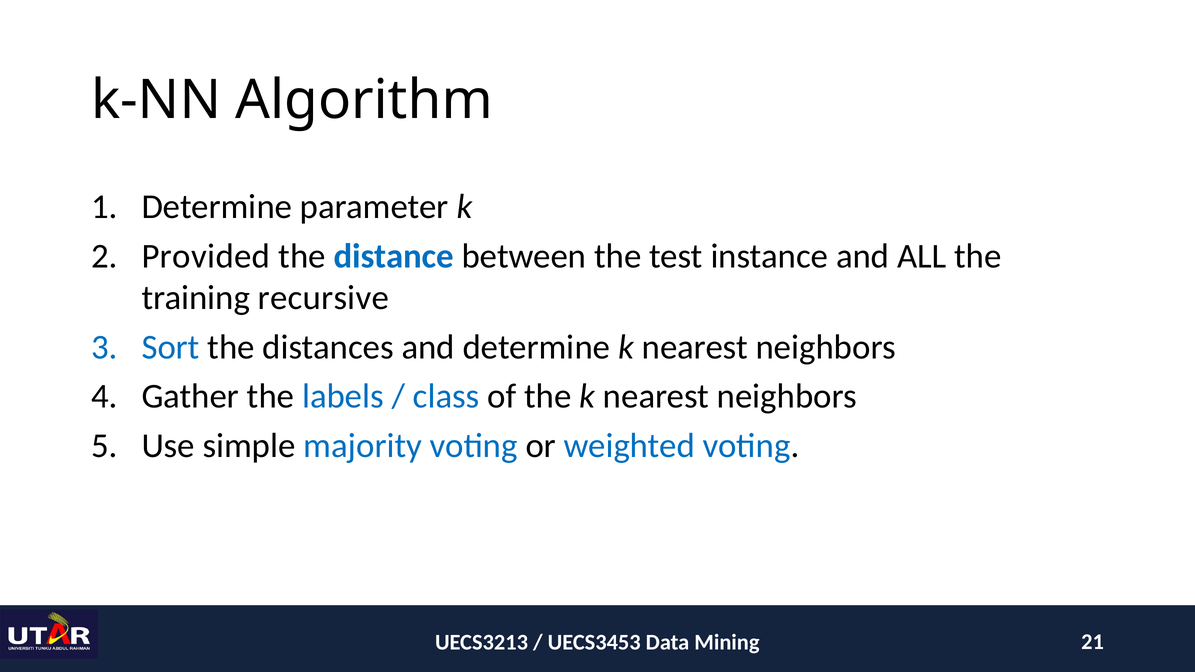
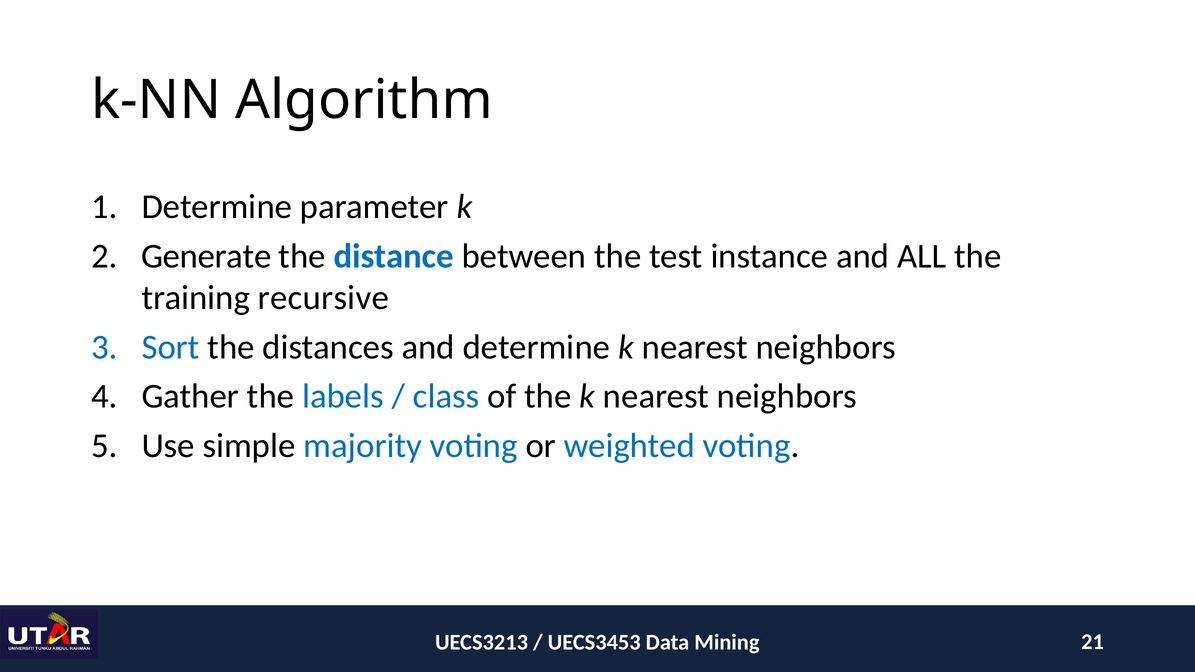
Provided: Provided -> Generate
